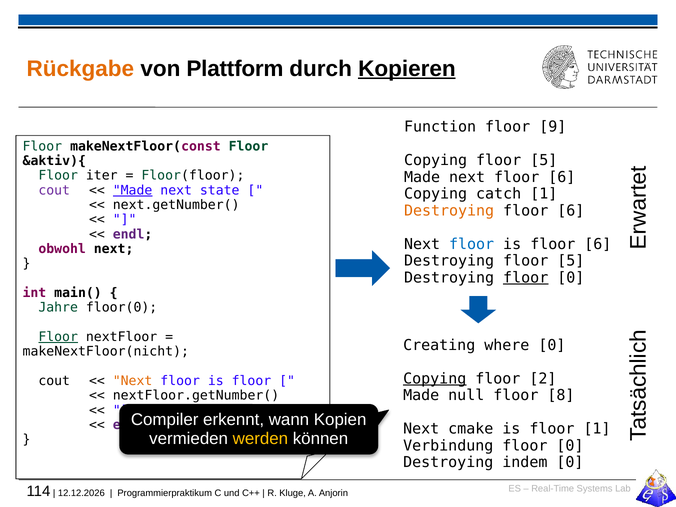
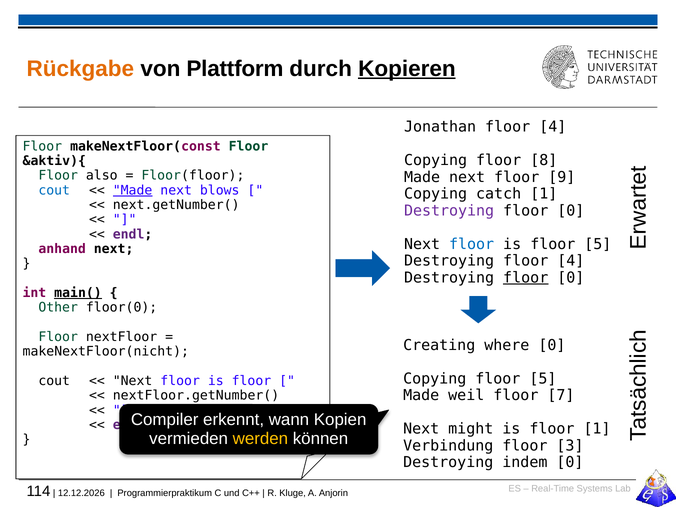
Function: Function -> Jonathan
9 at (553, 127): 9 -> 4
Copying floor 5: 5 -> 8
iter: iter -> also
next floor 6: 6 -> 9
cout at (54, 190) colour: purple -> blue
state: state -> blows
Destroying at (449, 211) colour: orange -> purple
6 at (571, 211): 6 -> 0
is floor 6: 6 -> 5
obwohl: obwohl -> anhand
Destroying floor 5: 5 -> 4
main( underline: none -> present
Jahre: Jahre -> Other
Floor at (58, 337) underline: present -> none
Copying at (435, 379) underline: present -> none
2 at (543, 379): 2 -> 5
Next at (133, 381) colour: orange -> black
null: null -> weil
8: 8 -> 7
cmake: cmake -> might
0 at (570, 446): 0 -> 3
